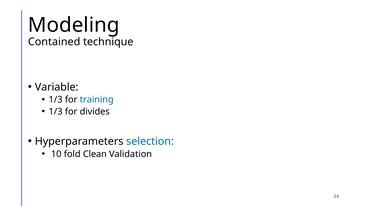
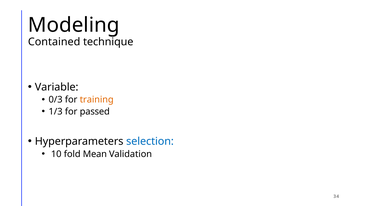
1/3 at (56, 100): 1/3 -> 0/3
training colour: blue -> orange
divides: divides -> passed
Clean: Clean -> Mean
